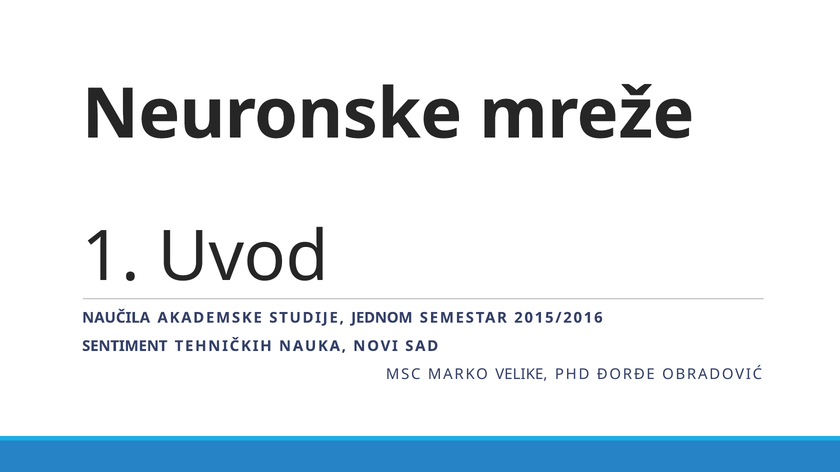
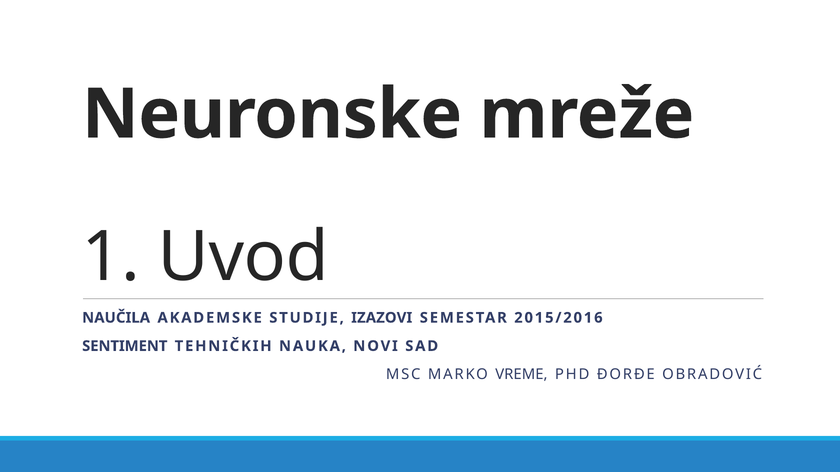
JEDNOM: JEDNOM -> IZAZOVI
VELIKE: VELIKE -> VREME
